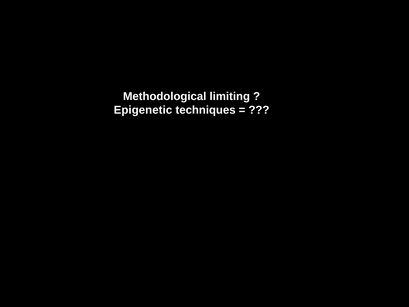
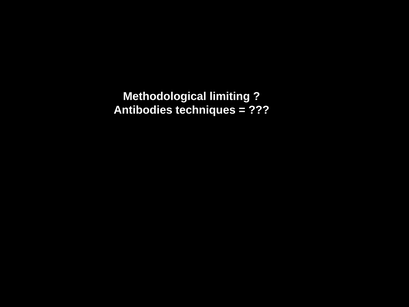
Epigenetic: Epigenetic -> Antibodies
